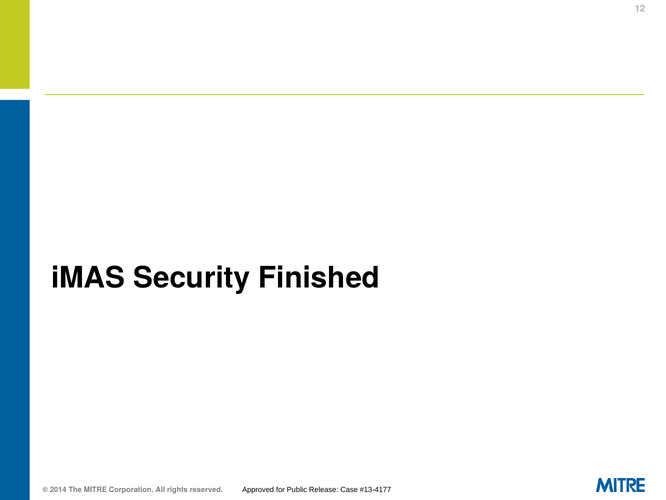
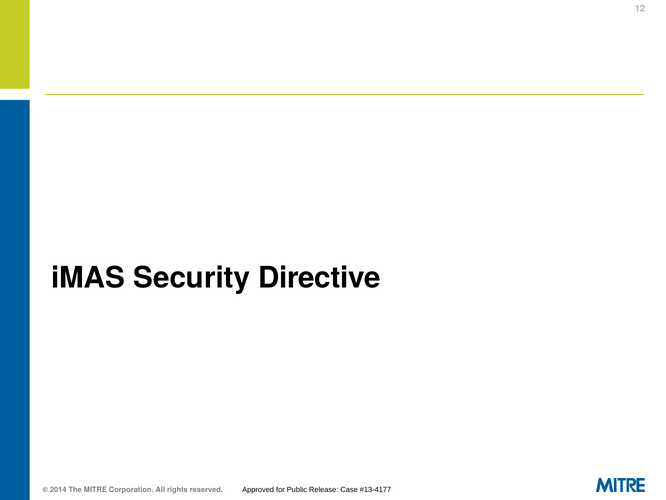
Finished: Finished -> Directive
